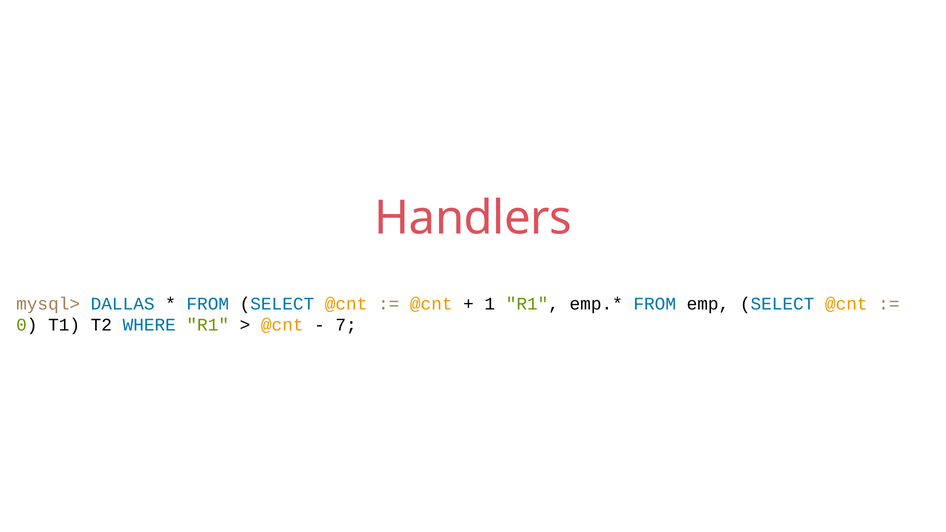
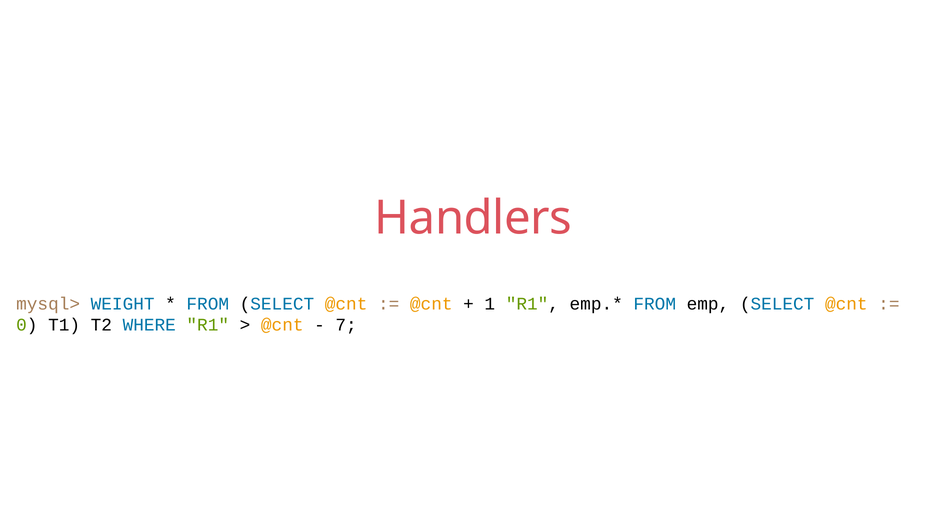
DALLAS: DALLAS -> WEIGHT
